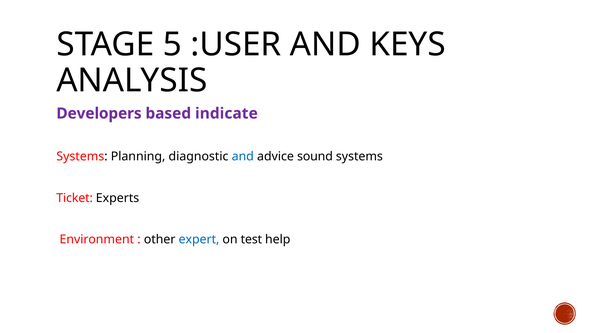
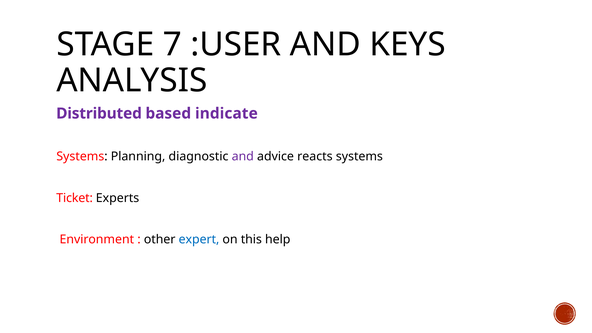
5: 5 -> 7
Developers: Developers -> Distributed
and at (243, 157) colour: blue -> purple
sound: sound -> reacts
test: test -> this
